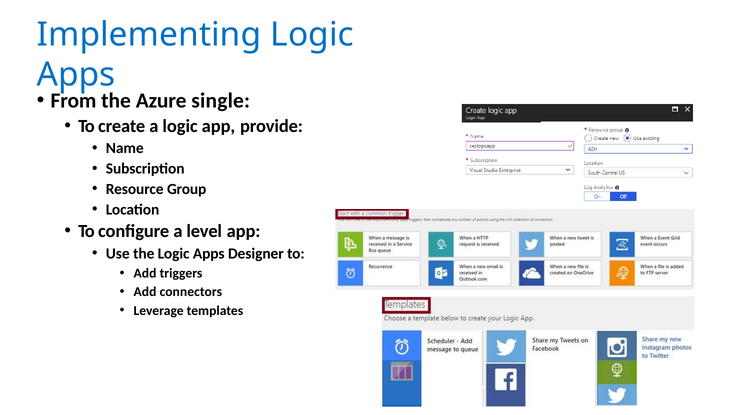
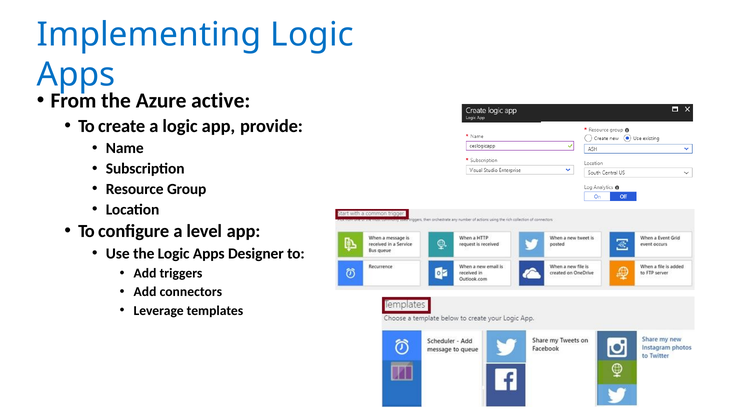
single: single -> active
